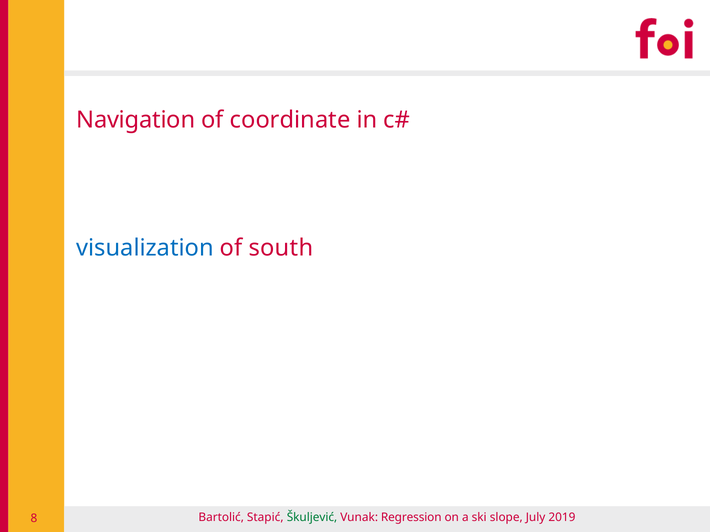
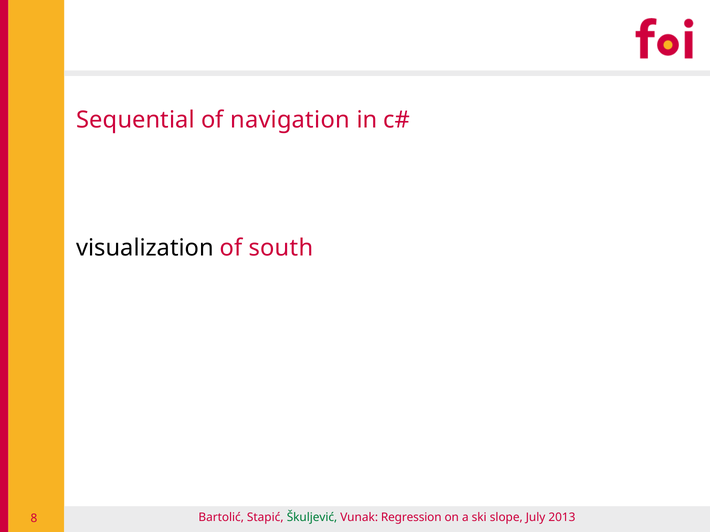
Navigation: Navigation -> Sequential
coordinate: coordinate -> navigation
visualization colour: blue -> black
2019: 2019 -> 2013
